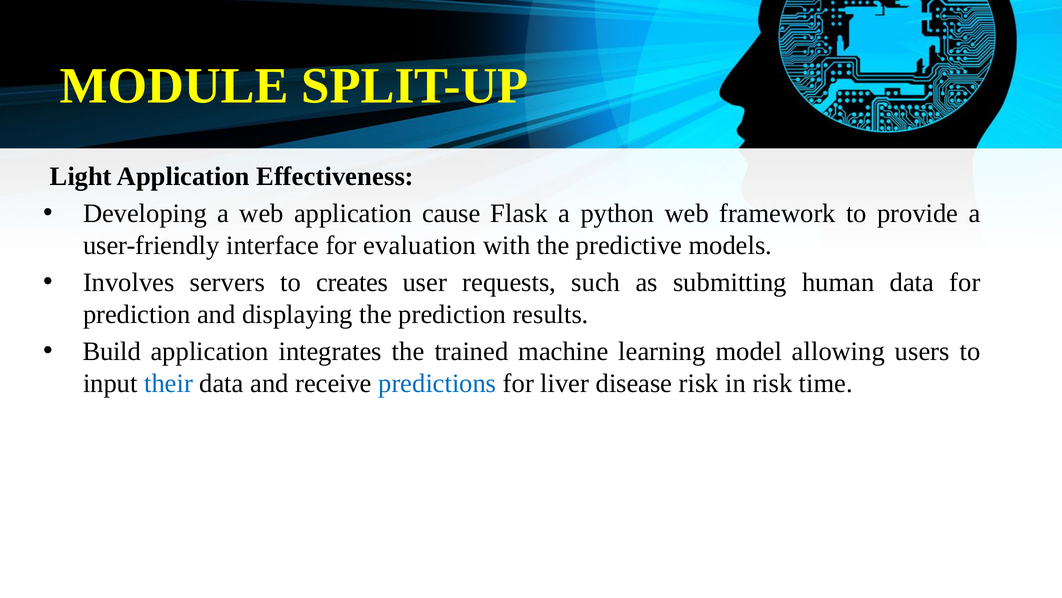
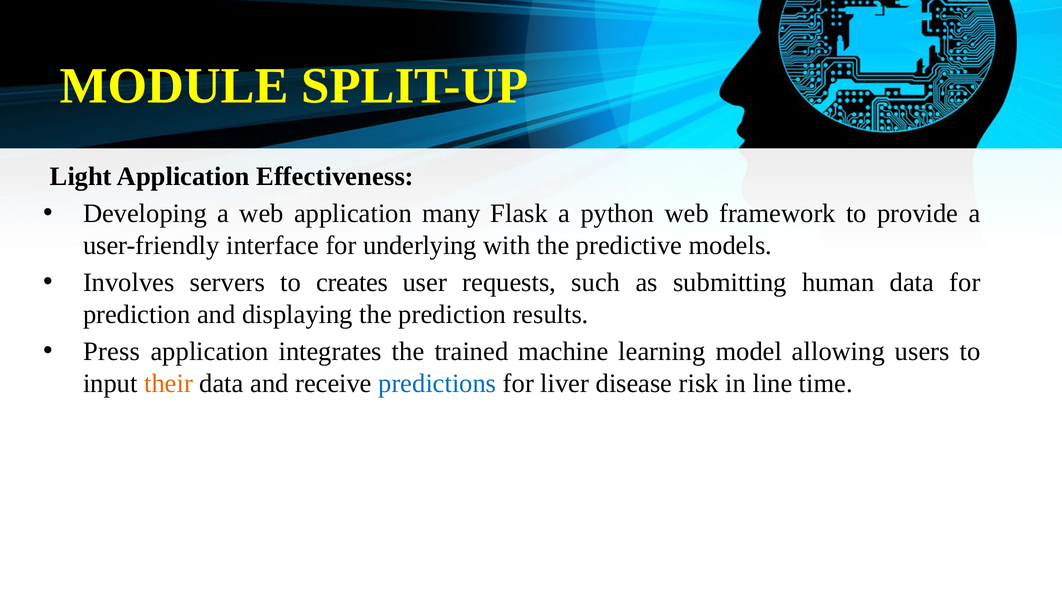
cause: cause -> many
evaluation: evaluation -> underlying
Build: Build -> Press
their colour: blue -> orange
in risk: risk -> line
